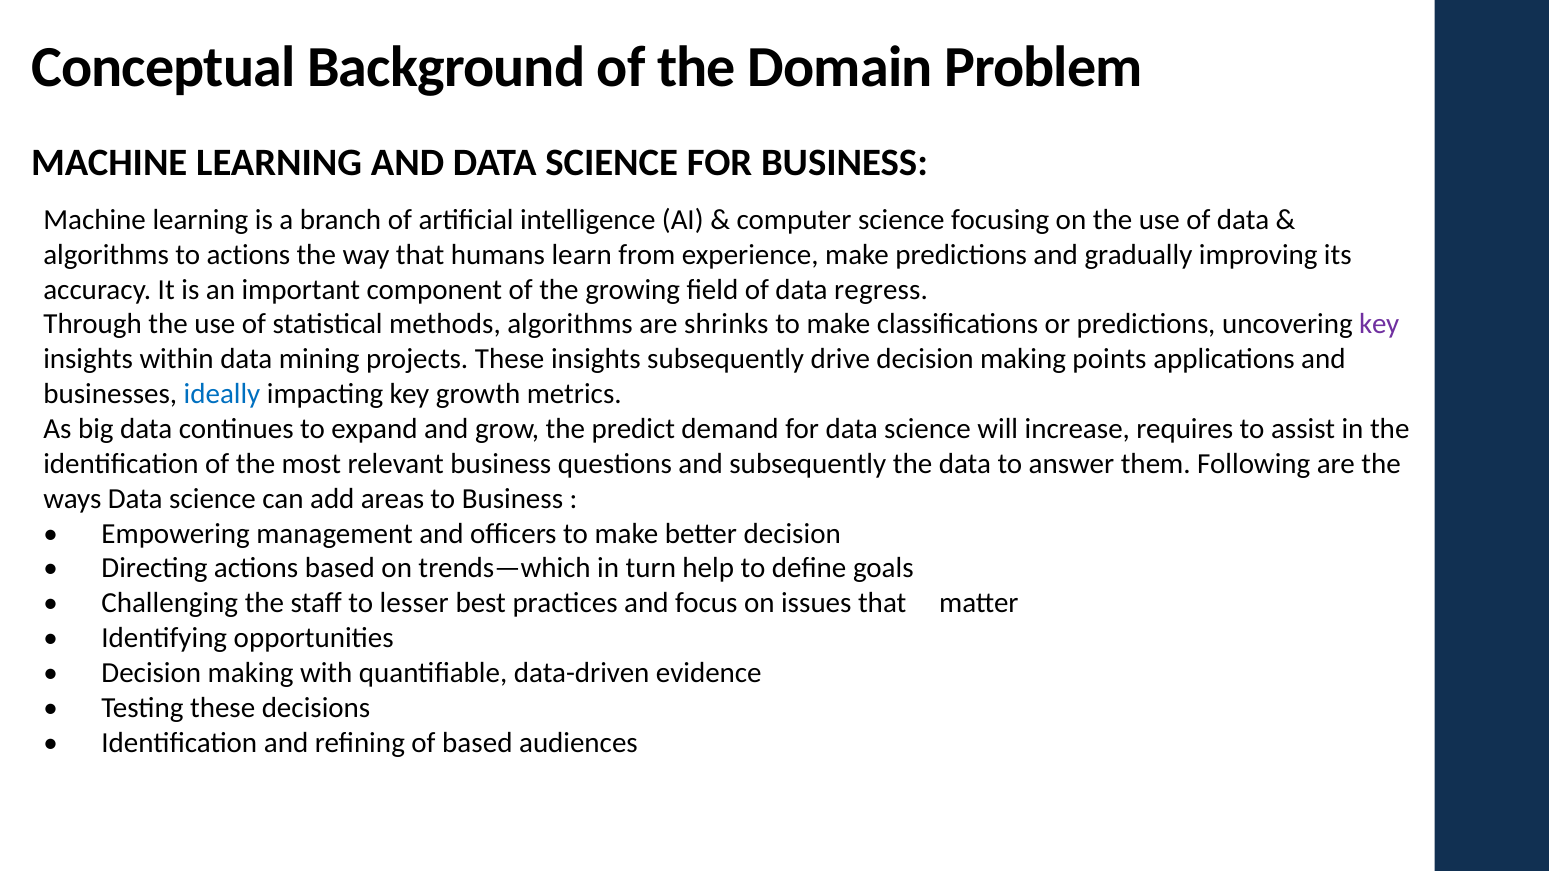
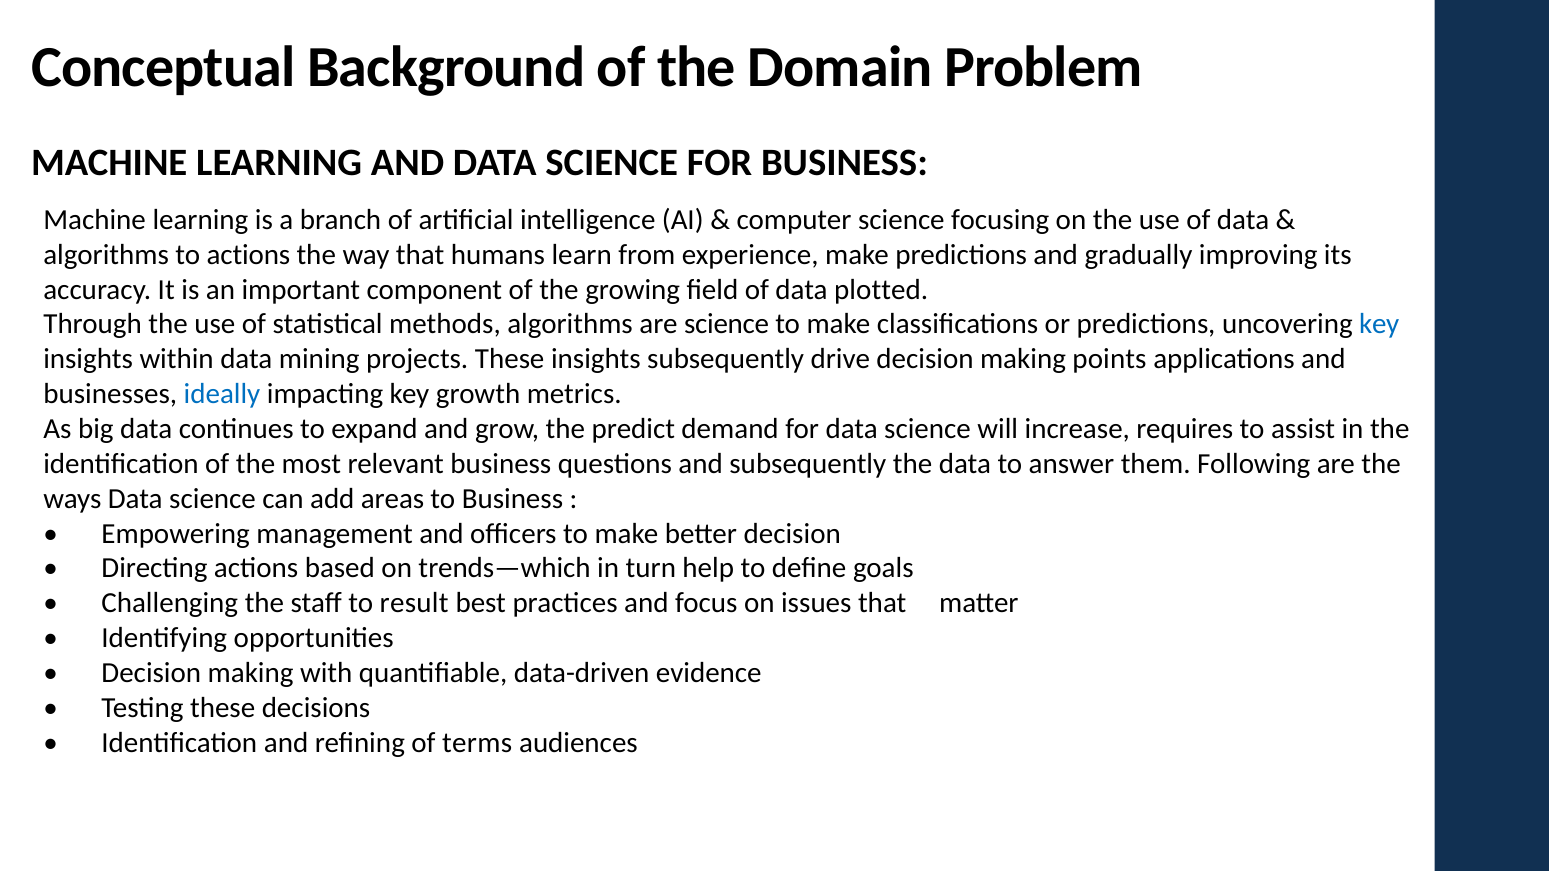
regress: regress -> plotted
are shrinks: shrinks -> science
key at (1379, 325) colour: purple -> blue
lesser: lesser -> result
of based: based -> terms
